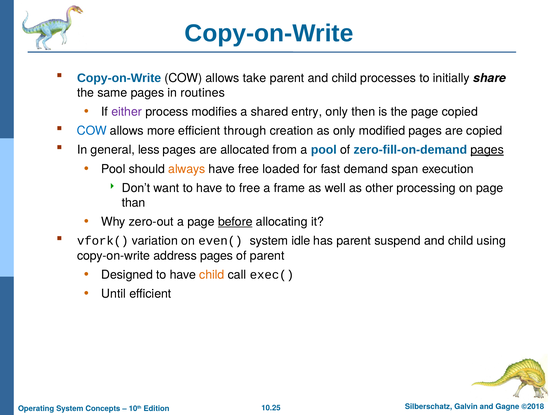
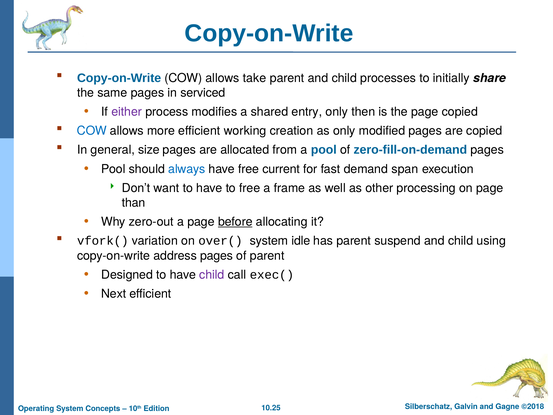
routines: routines -> serviced
through: through -> working
less: less -> size
pages at (487, 150) underline: present -> none
always colour: orange -> blue
loaded: loaded -> current
even(: even( -> over(
child at (212, 275) colour: orange -> purple
Until: Until -> Next
